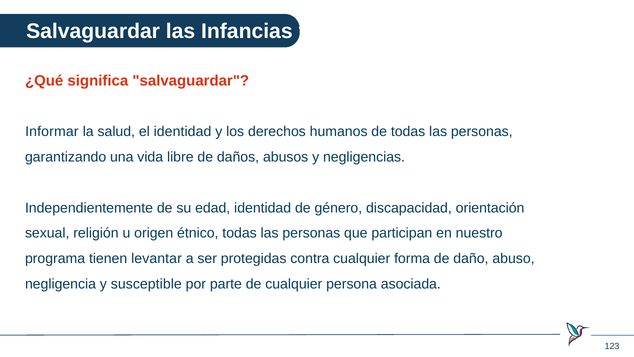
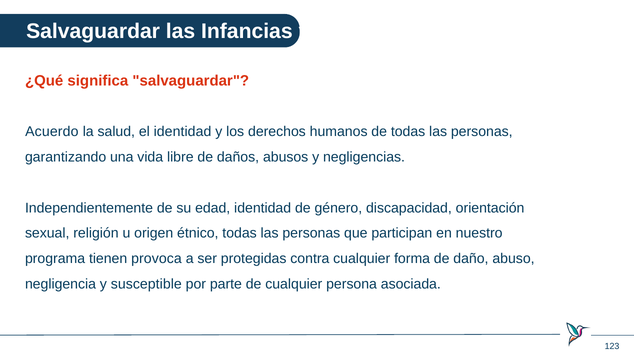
Informar: Informar -> Acuerdo
levantar: levantar -> provoca
